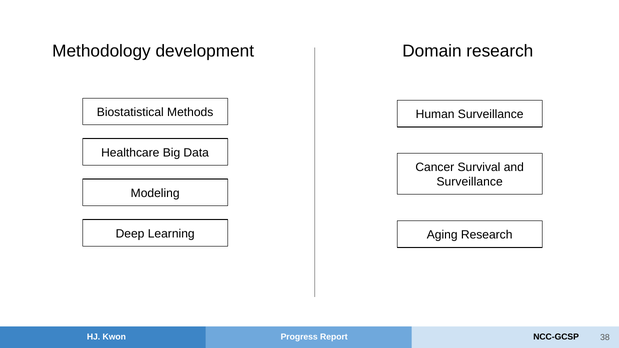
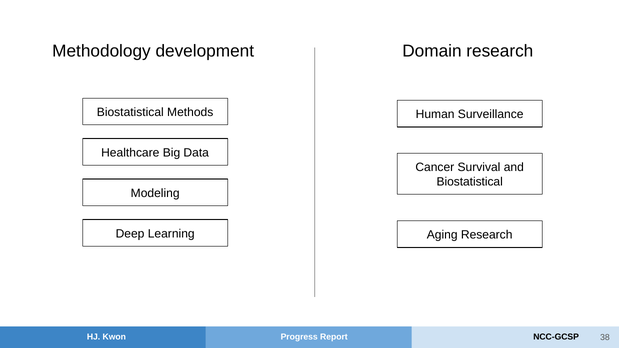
Surveillance at (470, 182): Surveillance -> Biostatistical
